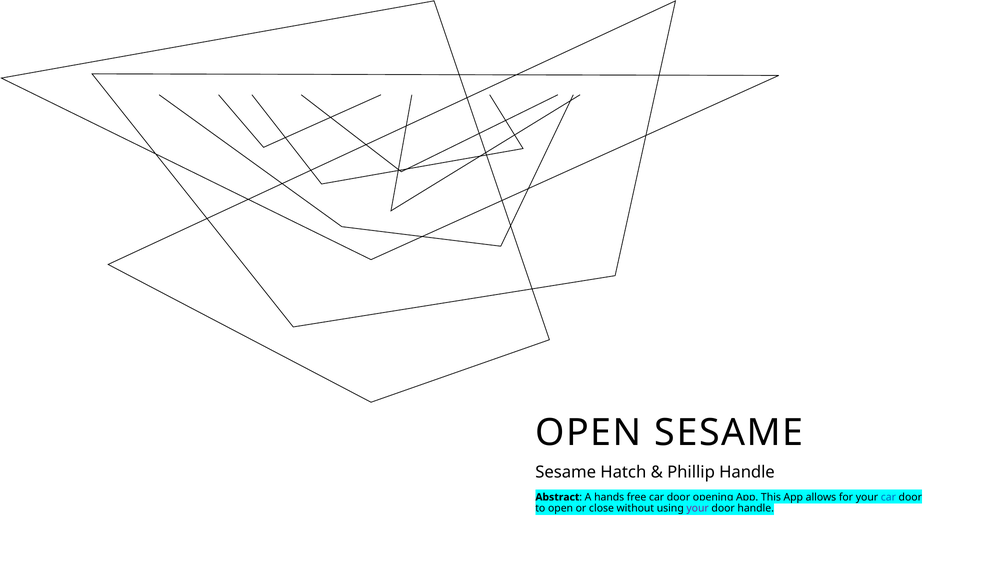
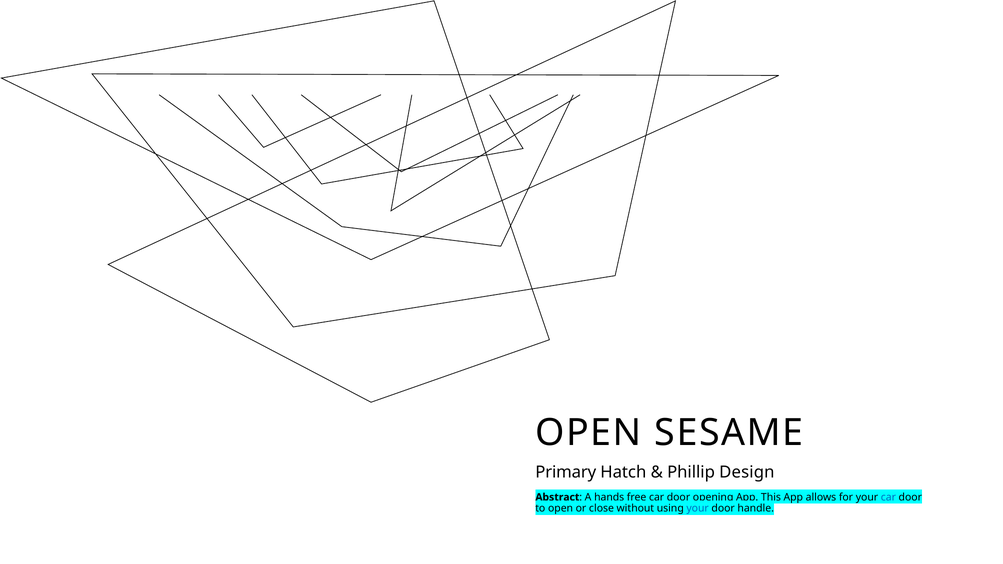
Sesame at (566, 472): Sesame -> Primary
Phillip Handle: Handle -> Design
your at (698, 509) colour: purple -> blue
